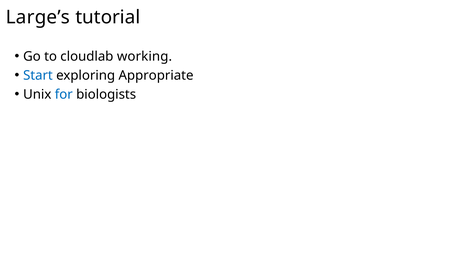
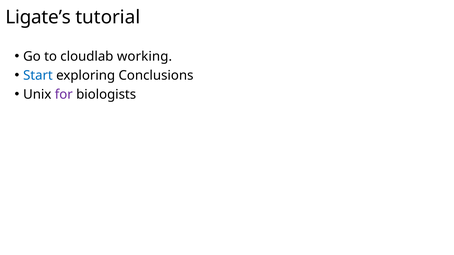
Large’s: Large’s -> Ligate’s
Appropriate: Appropriate -> Conclusions
for colour: blue -> purple
